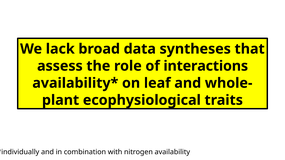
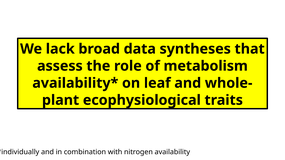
interactions: interactions -> metabolism
